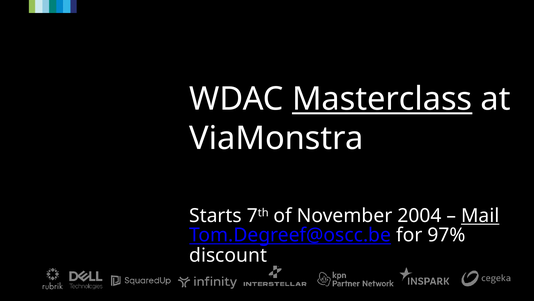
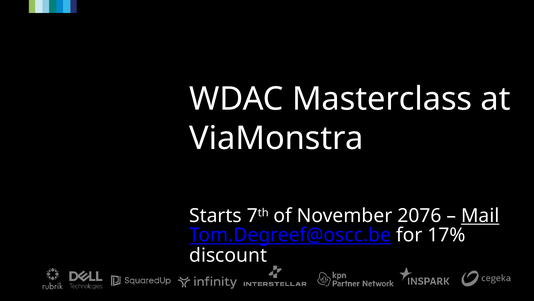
Masterclass underline: present -> none
2004: 2004 -> 2076
97%: 97% -> 17%
